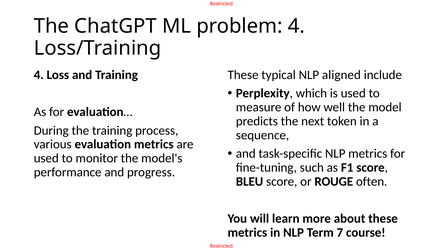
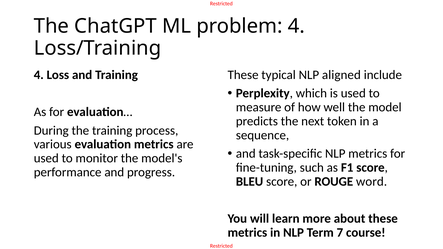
often: often -> word
